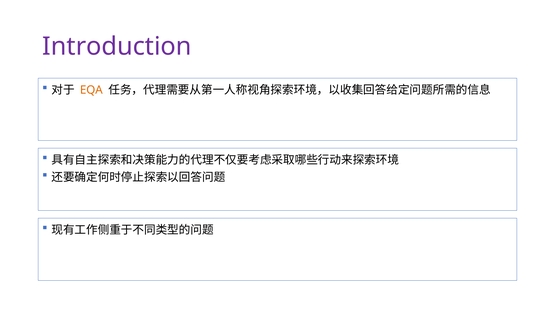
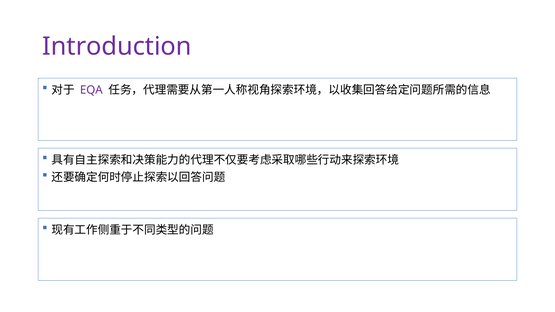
EQA colour: orange -> purple
